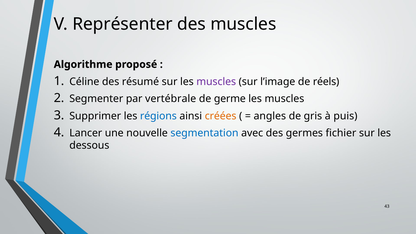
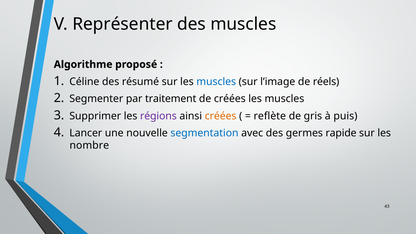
muscles at (216, 82) colour: purple -> blue
vertébrale: vertébrale -> traitement
de germe: germe -> créées
régions colour: blue -> purple
angles: angles -> reflète
fichier: fichier -> rapide
dessous: dessous -> nombre
